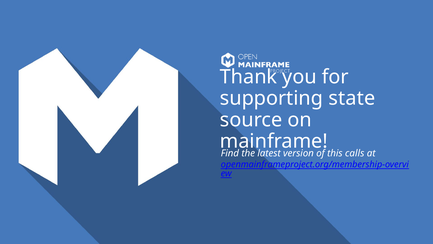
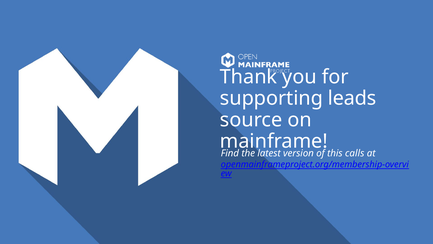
state: state -> leads
